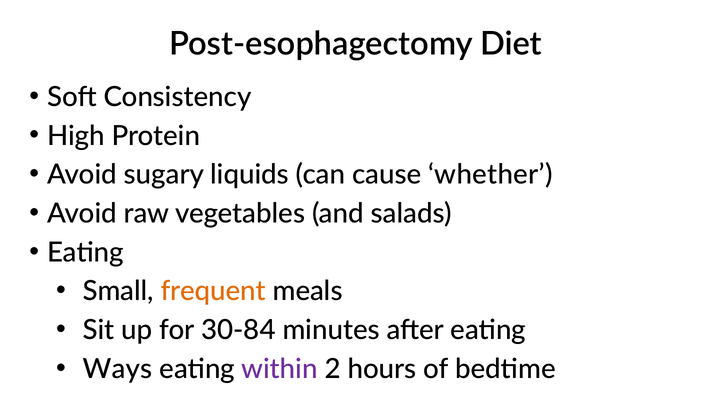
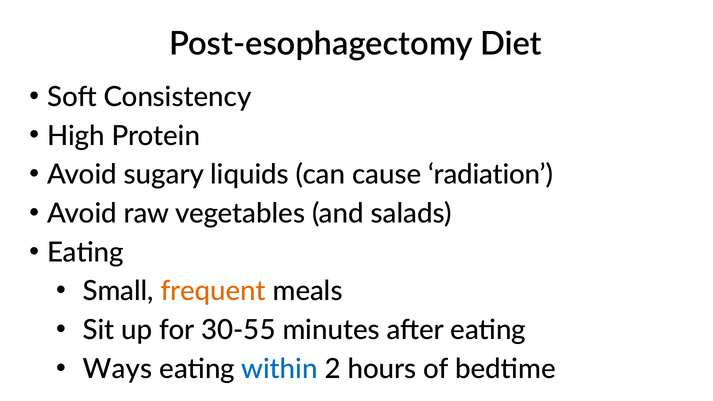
whether: whether -> radiation
30-84: 30-84 -> 30-55
within colour: purple -> blue
